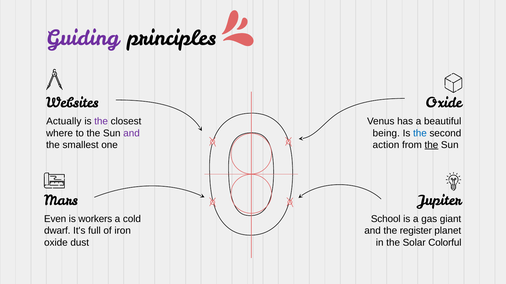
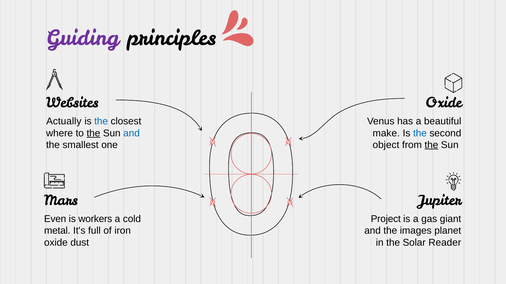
the at (101, 122) colour: purple -> blue
the at (93, 133) underline: none -> present
and at (132, 133) colour: purple -> blue
being: being -> make
action: action -> object
School: School -> Project
dwarf: dwarf -> metal
register: register -> images
Colorful: Colorful -> Reader
